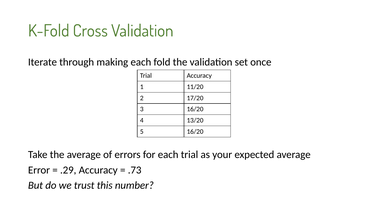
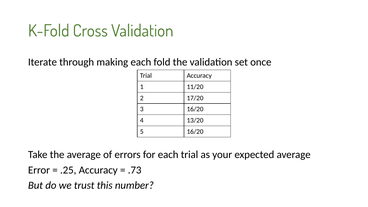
.29: .29 -> .25
